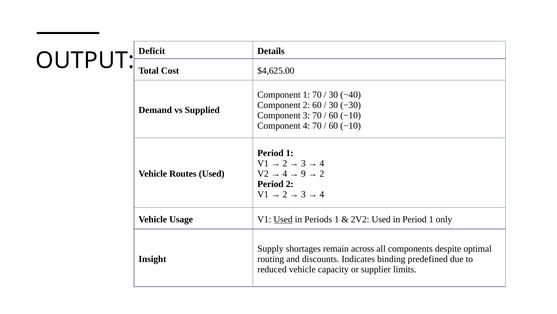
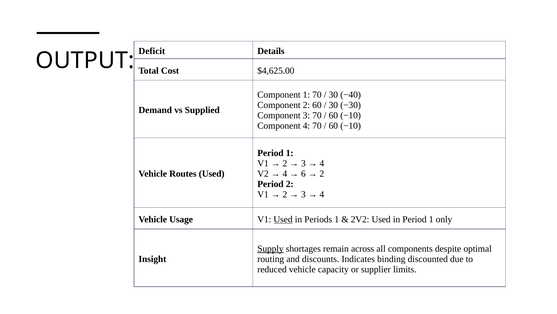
9: 9 -> 6
Supply underline: none -> present
predefined: predefined -> discounted
